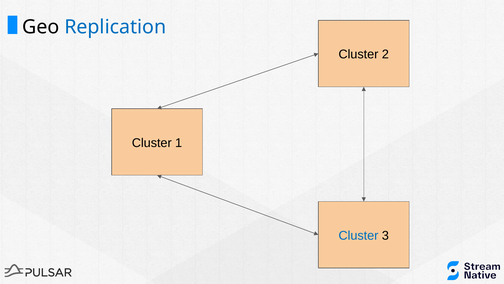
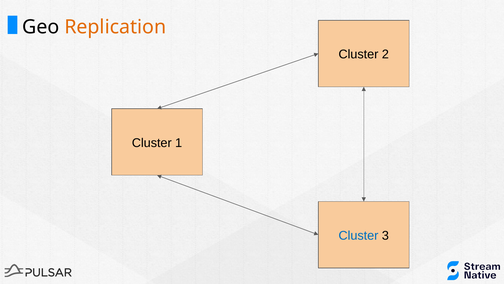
Replication colour: blue -> orange
